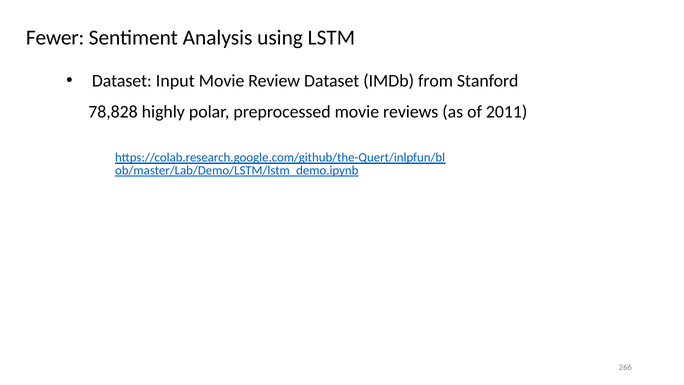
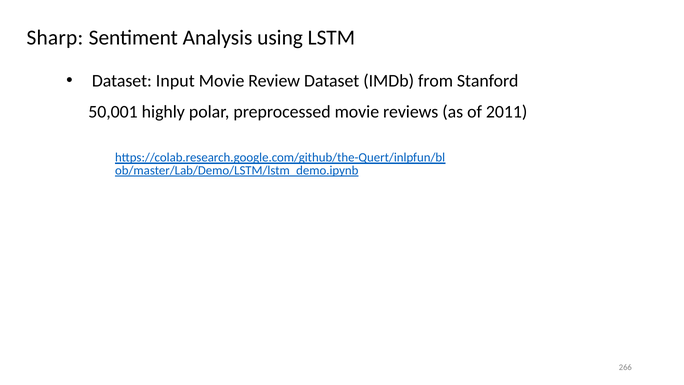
Fewer: Fewer -> Sharp
78,828: 78,828 -> 50,001
